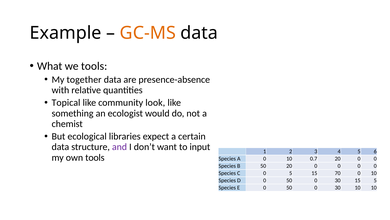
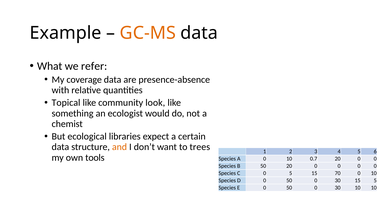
we tools: tools -> refer
together: together -> coverage
and colour: purple -> orange
input: input -> trees
